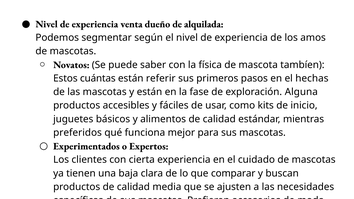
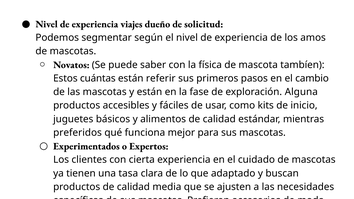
venta: venta -> viajes
alquilada: alquilada -> solicitud
hechas: hechas -> cambio
baja: baja -> tasa
comparar: comparar -> adaptado
